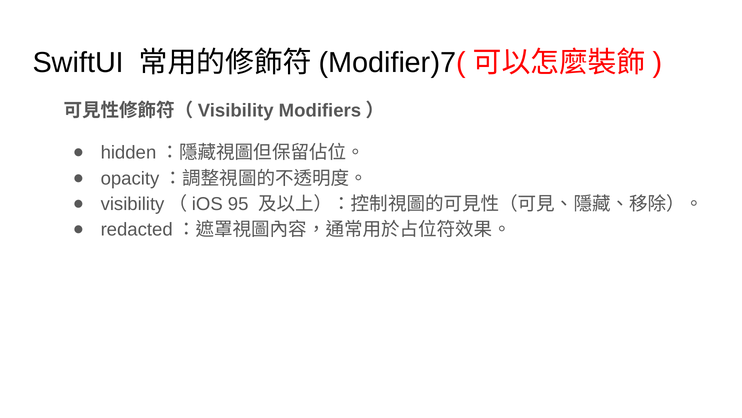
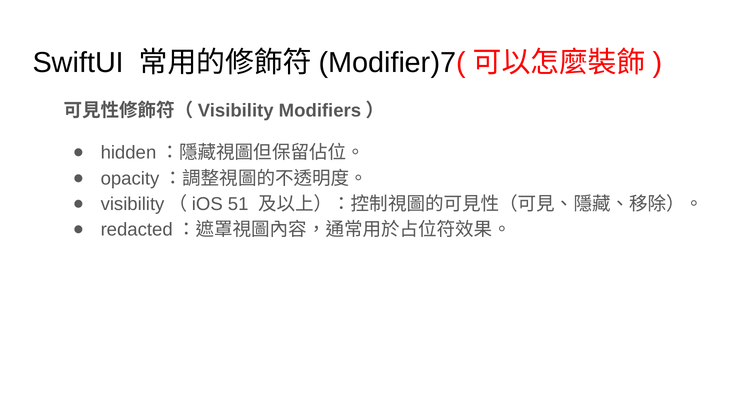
95: 95 -> 51
